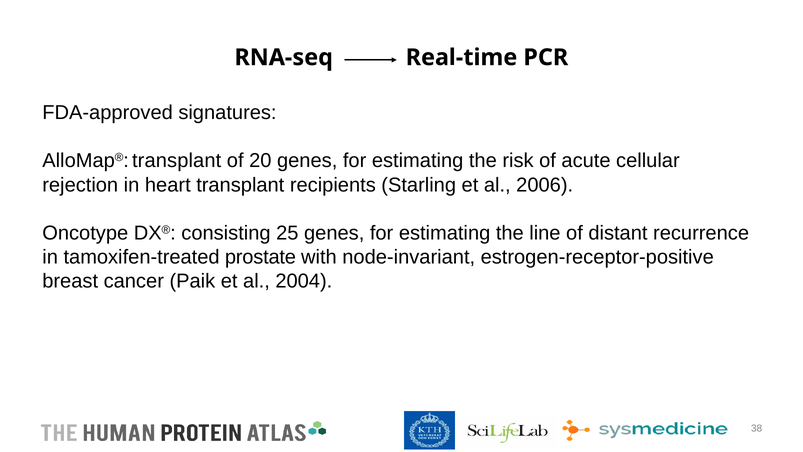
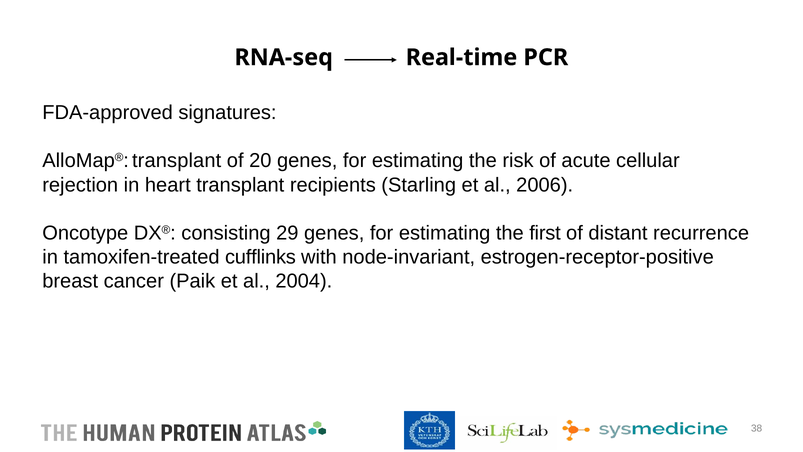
25: 25 -> 29
line: line -> first
prostate: prostate -> cufflinks
